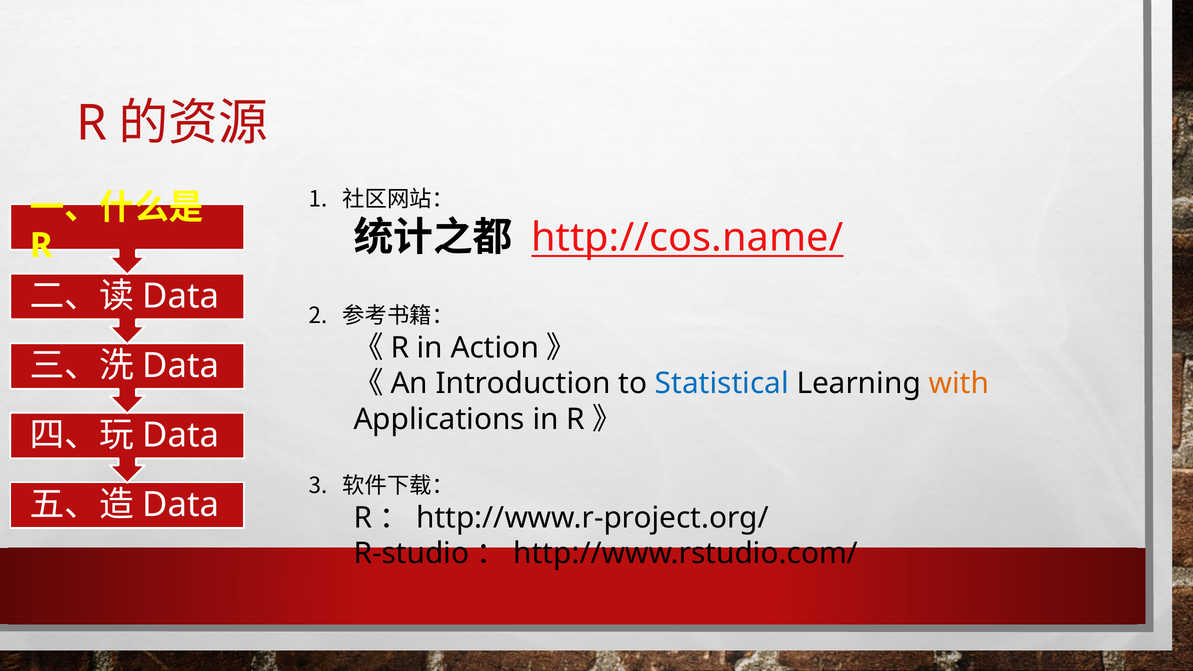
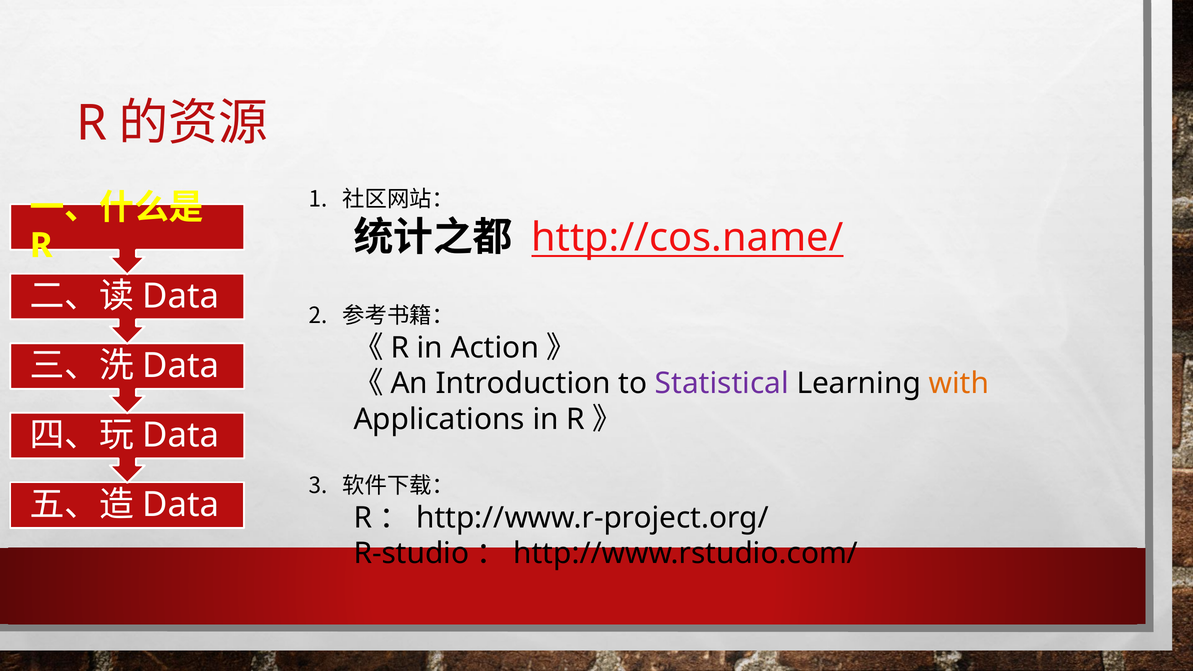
Statistical colour: blue -> purple
